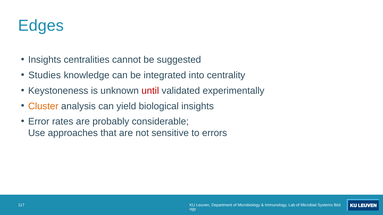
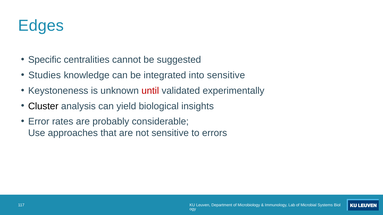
Insights at (45, 60): Insights -> Specific
into centrality: centrality -> sensitive
Cluster colour: orange -> black
